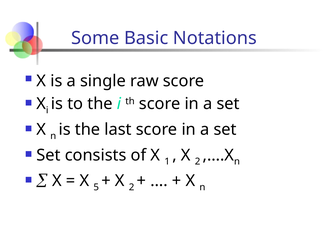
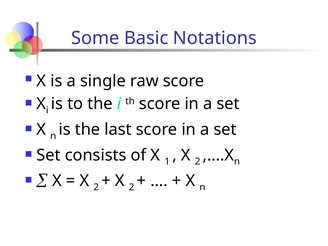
5 at (96, 187): 5 -> 2
